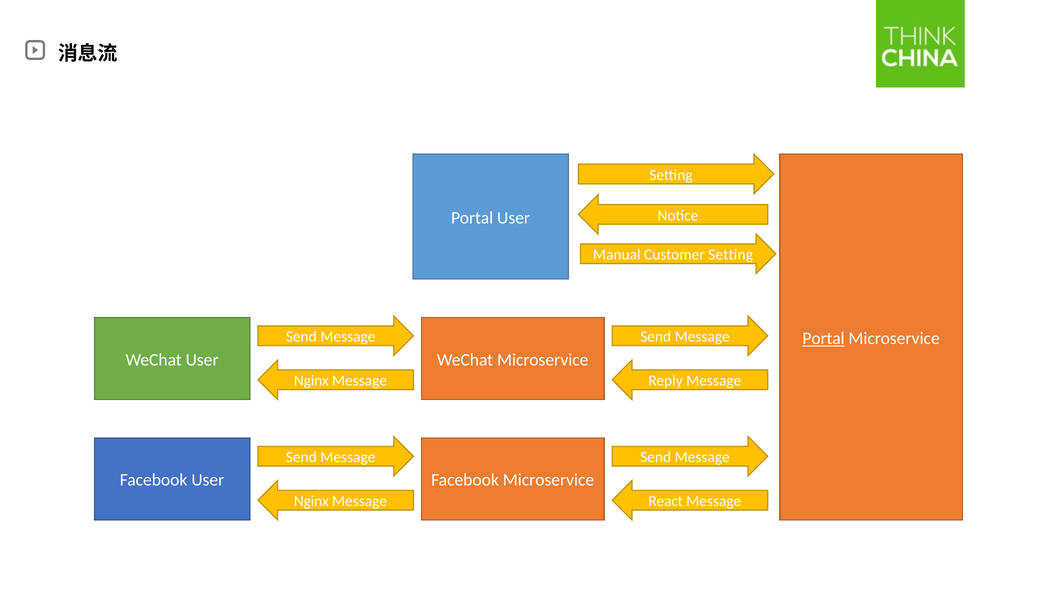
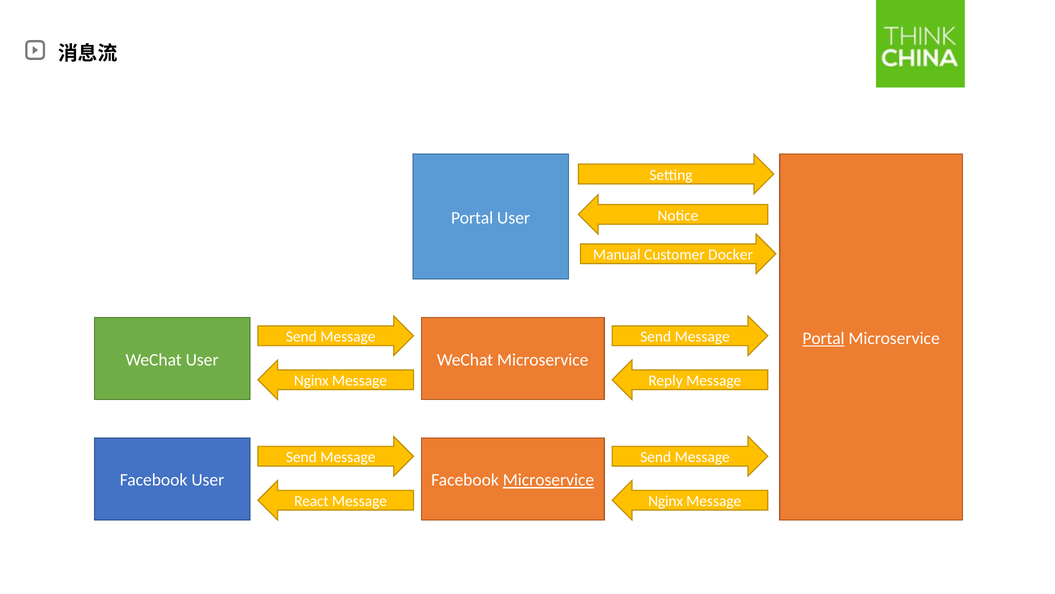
Customer Setting: Setting -> Docker
Microservice at (549, 480) underline: none -> present
Nginx at (311, 501): Nginx -> React
React at (666, 501): React -> Nginx
